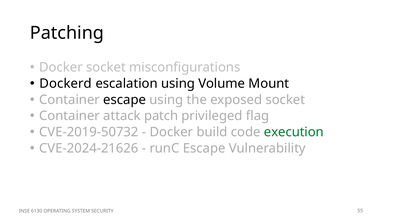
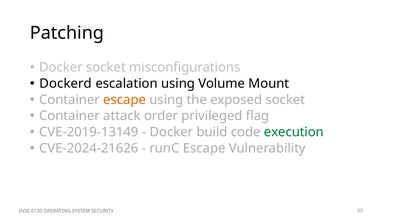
escape at (125, 100) colour: black -> orange
patch: patch -> order
CVE-2019-50732: CVE-2019-50732 -> CVE-2019-13149
